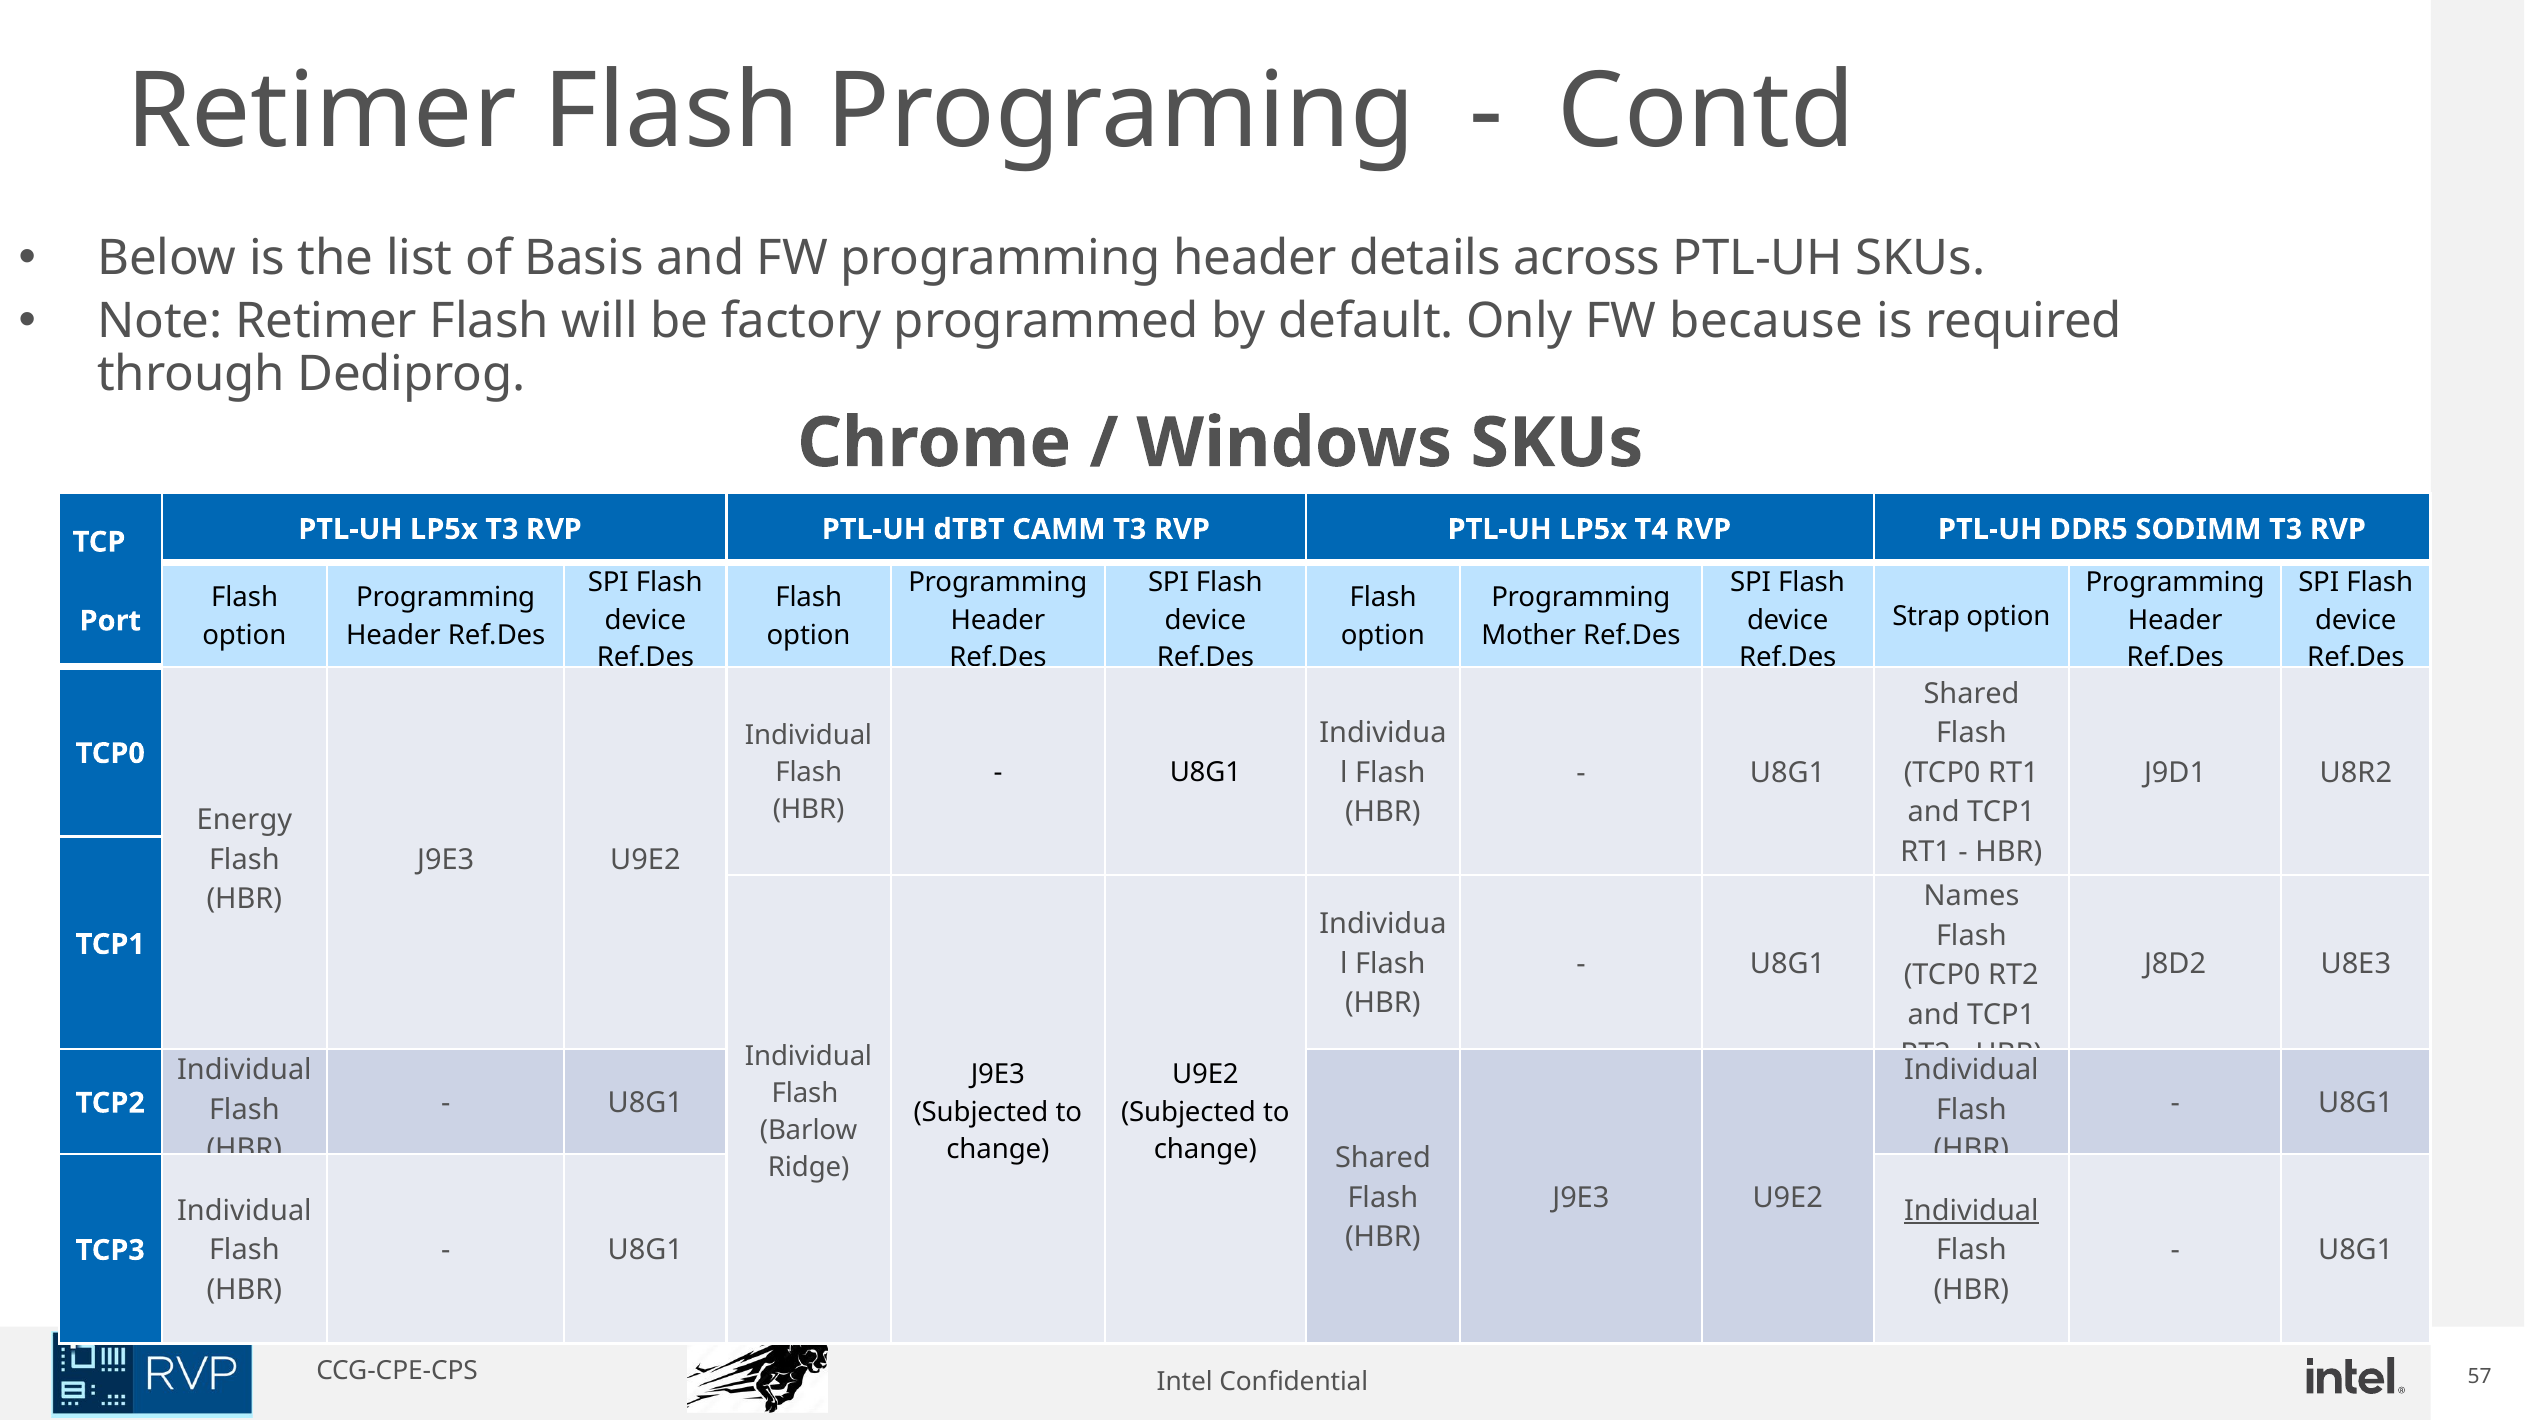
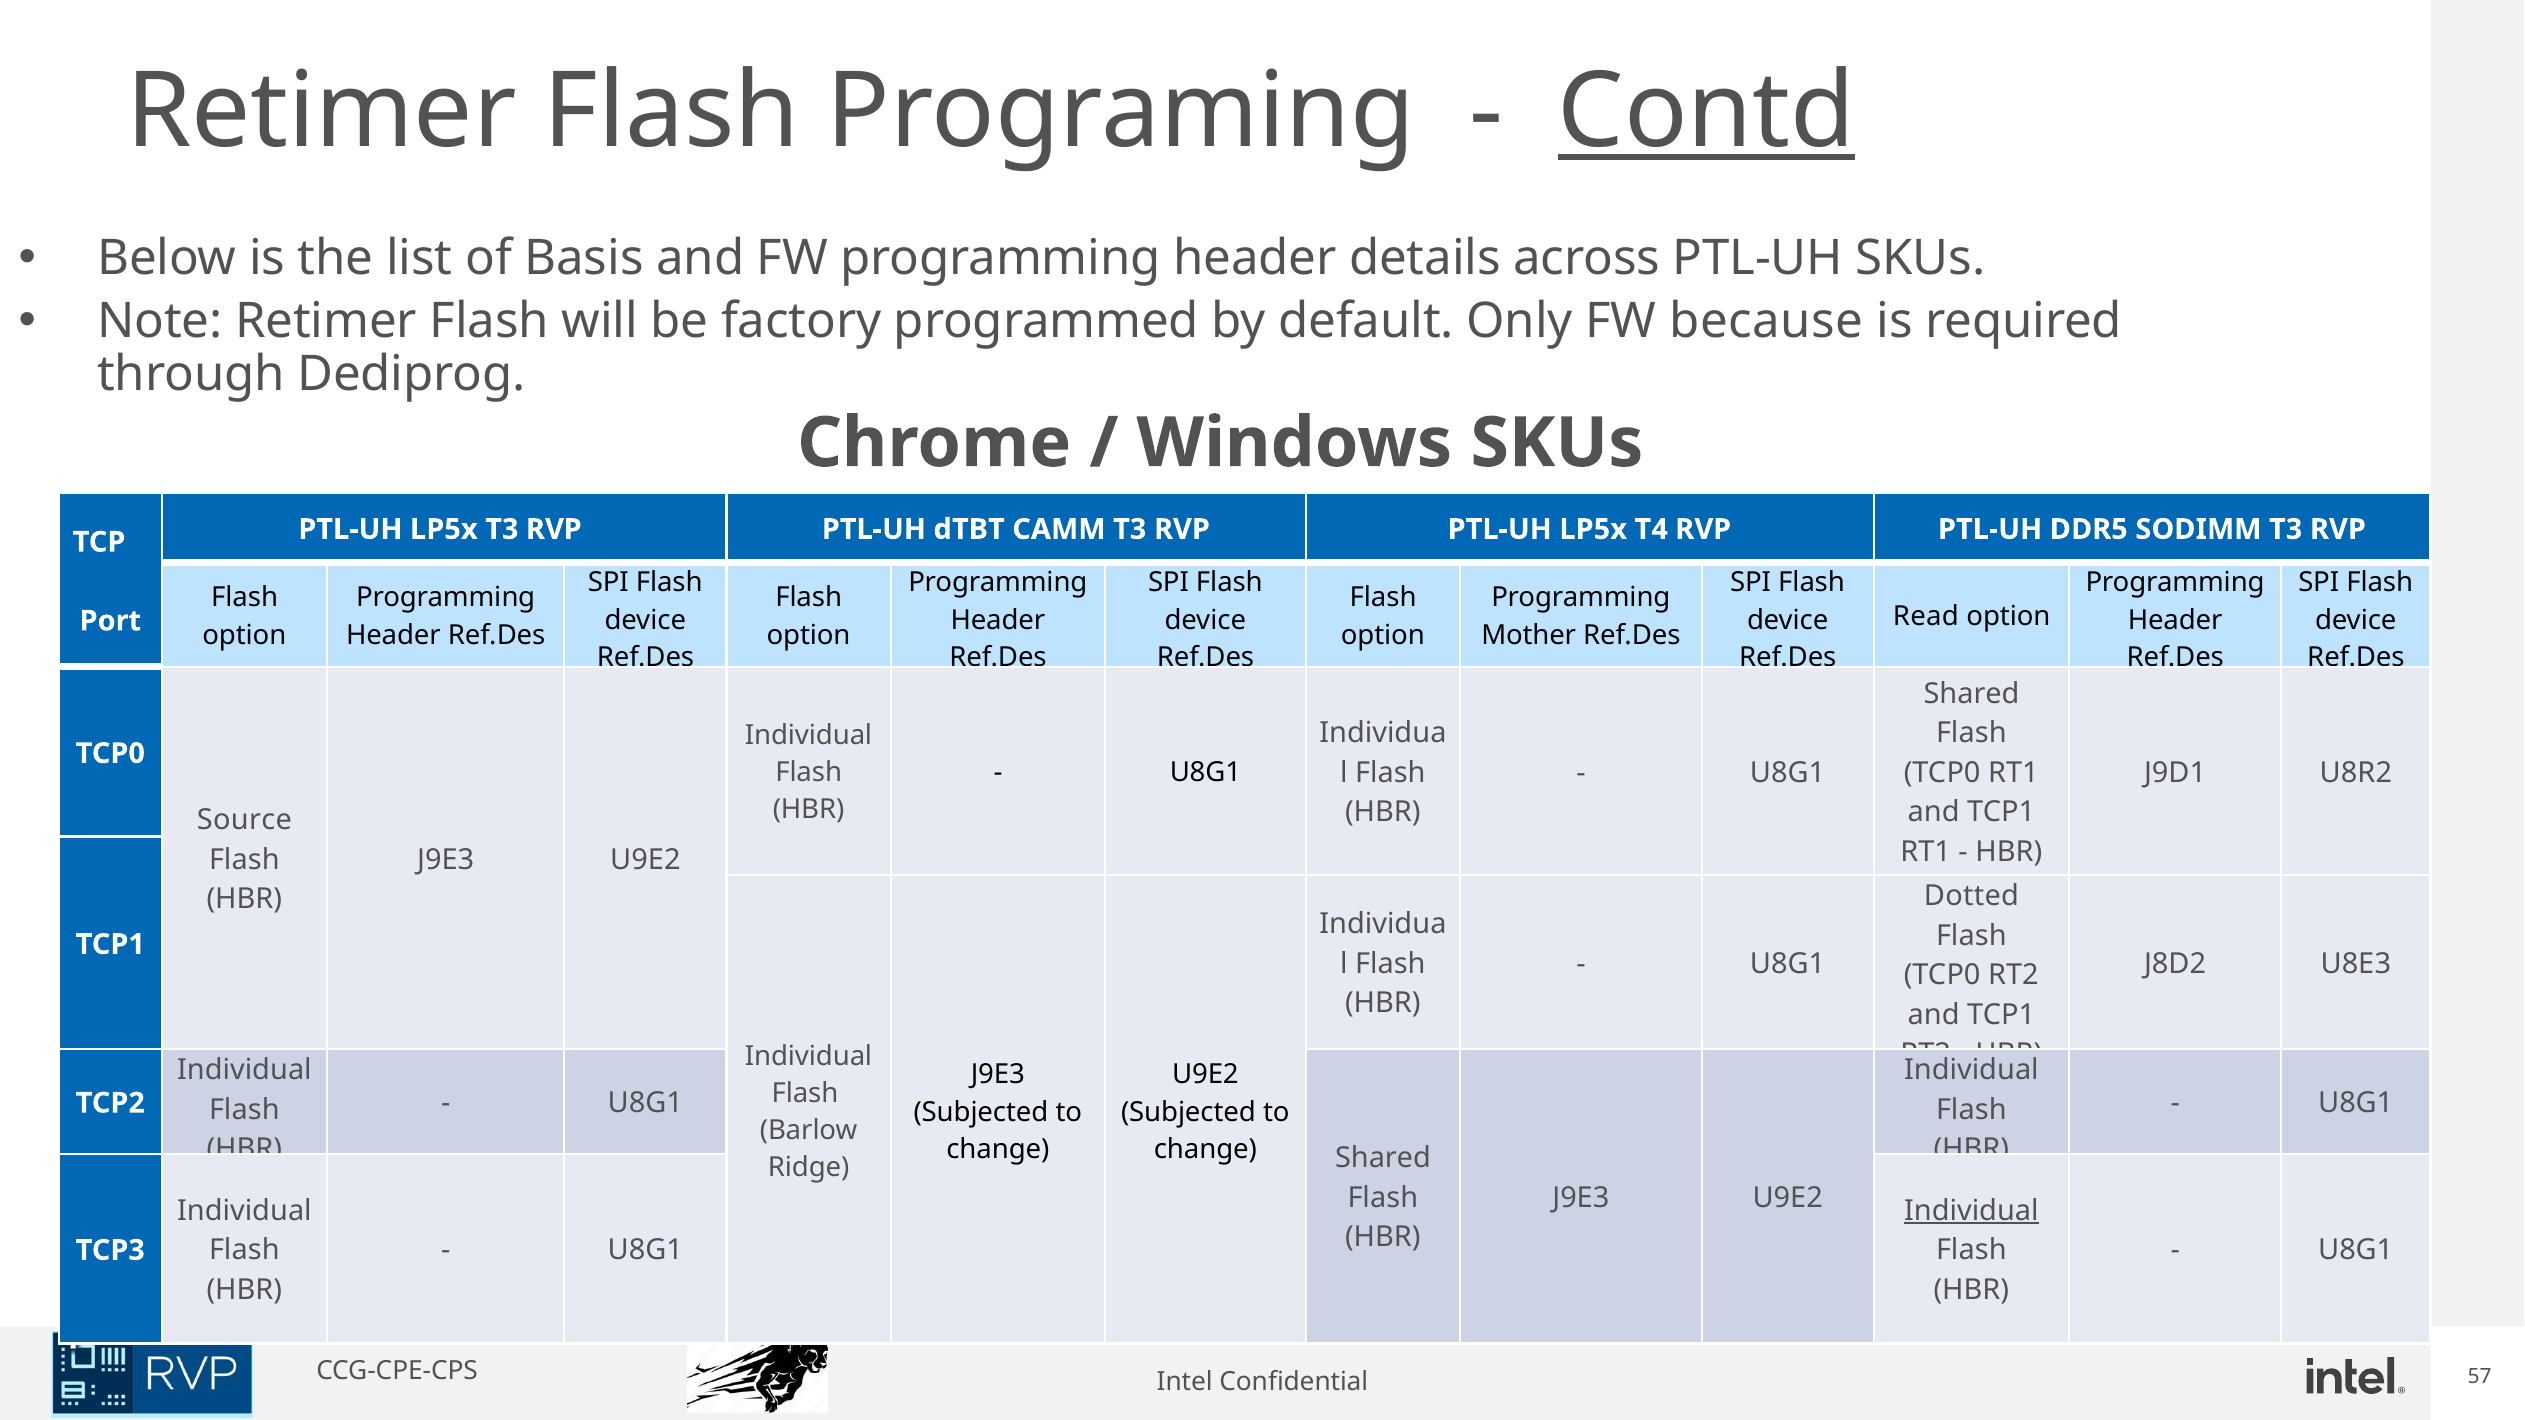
Contd underline: none -> present
Strap: Strap -> Read
Energy: Energy -> Source
Names: Names -> Dotted
